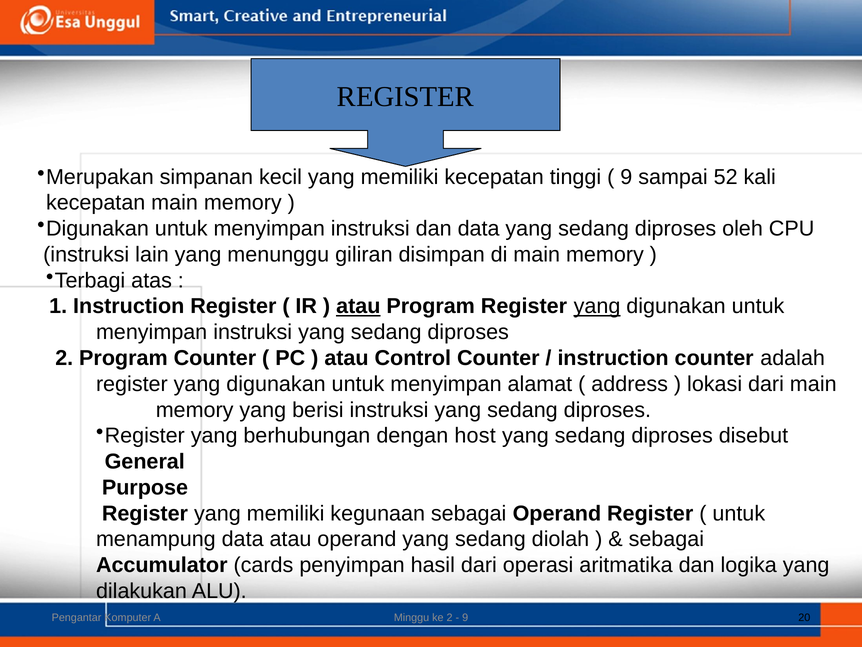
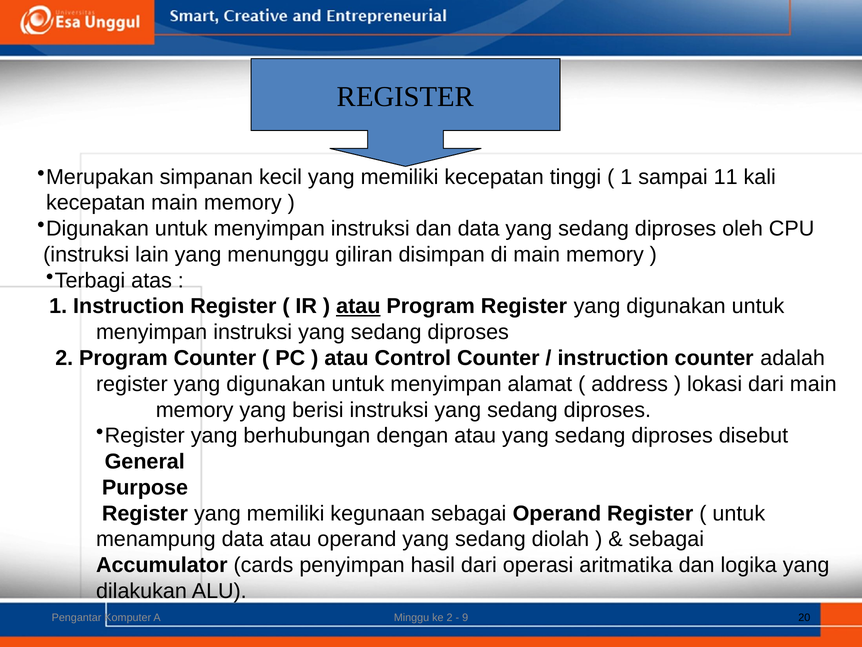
9 at (626, 177): 9 -> 1
52: 52 -> 11
yang at (597, 306) underline: present -> none
dengan host: host -> atau
